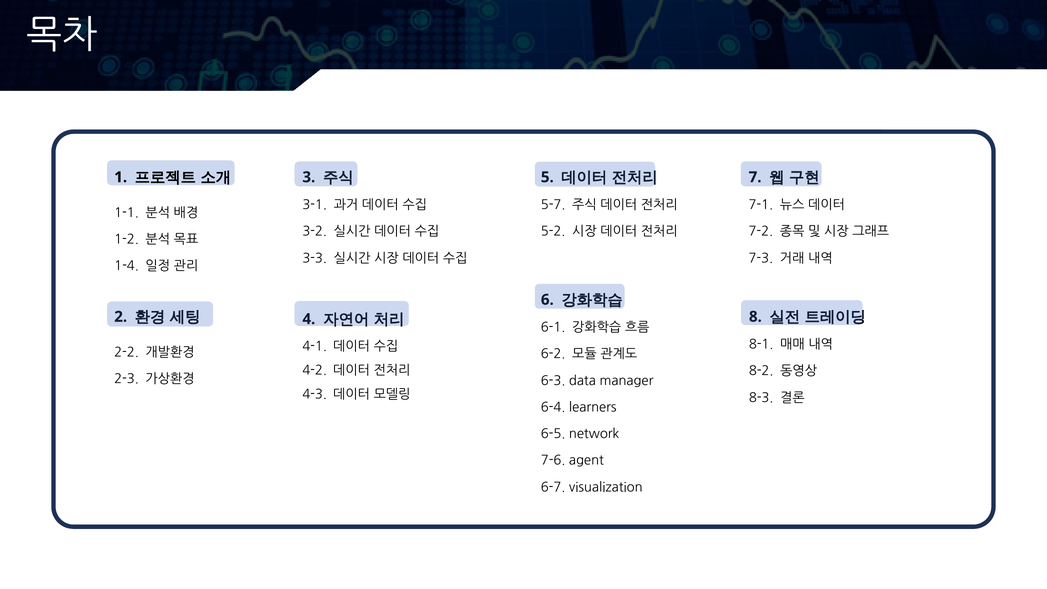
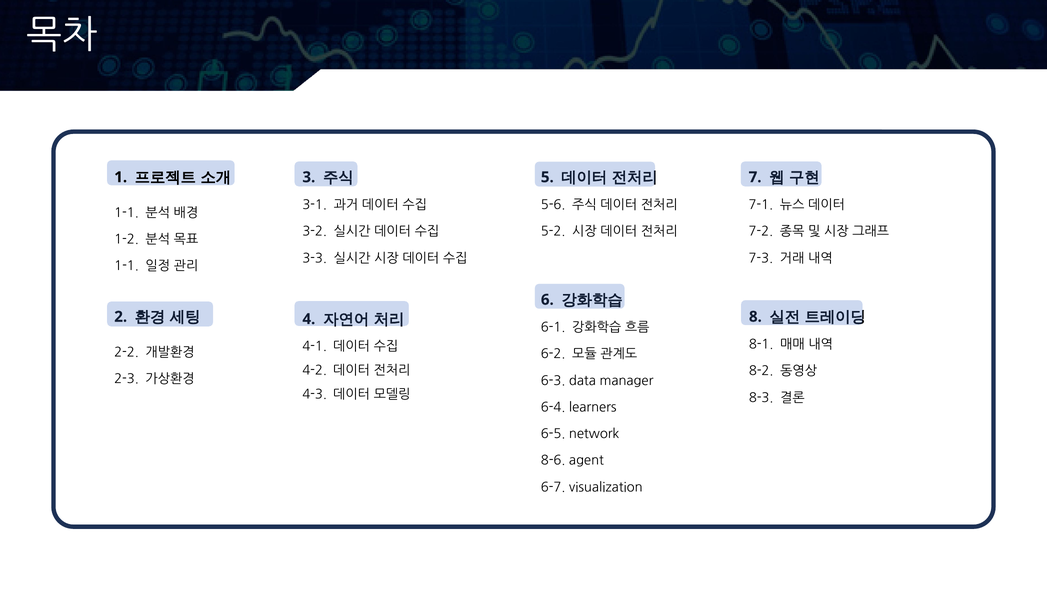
5-7: 5-7 -> 5-6
1-4 at (126, 266): 1-4 -> 1-1
7-6: 7-6 -> 8-6
